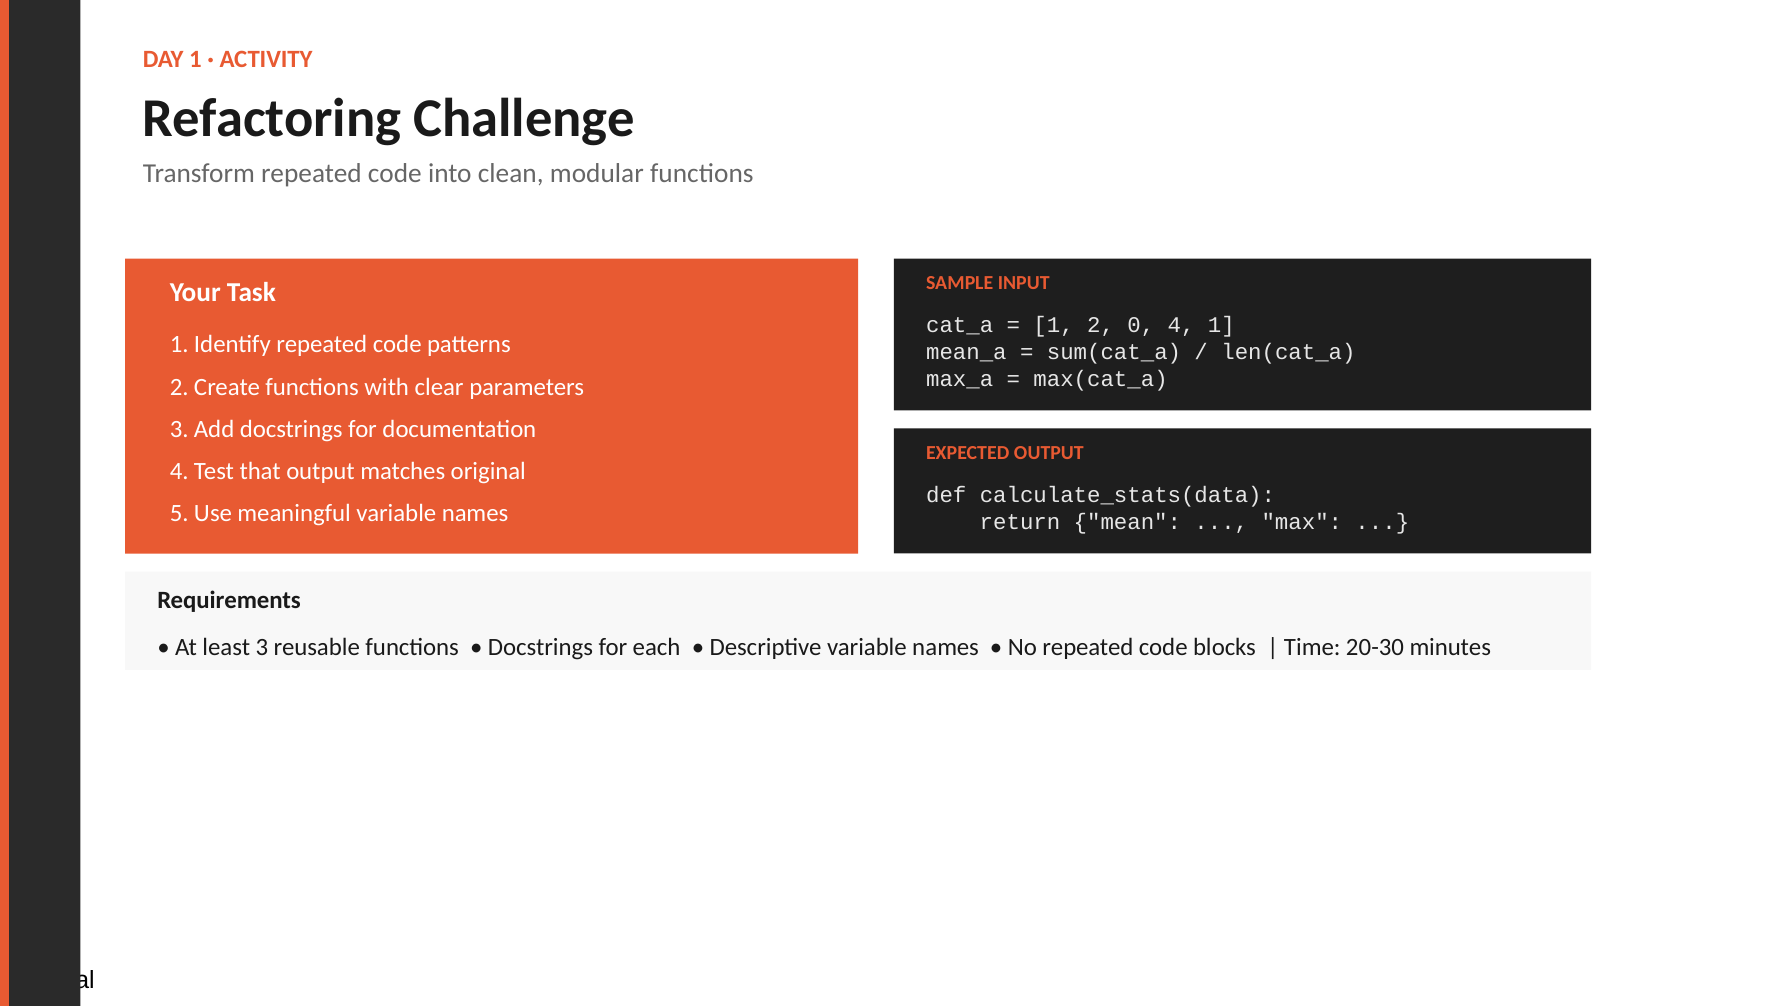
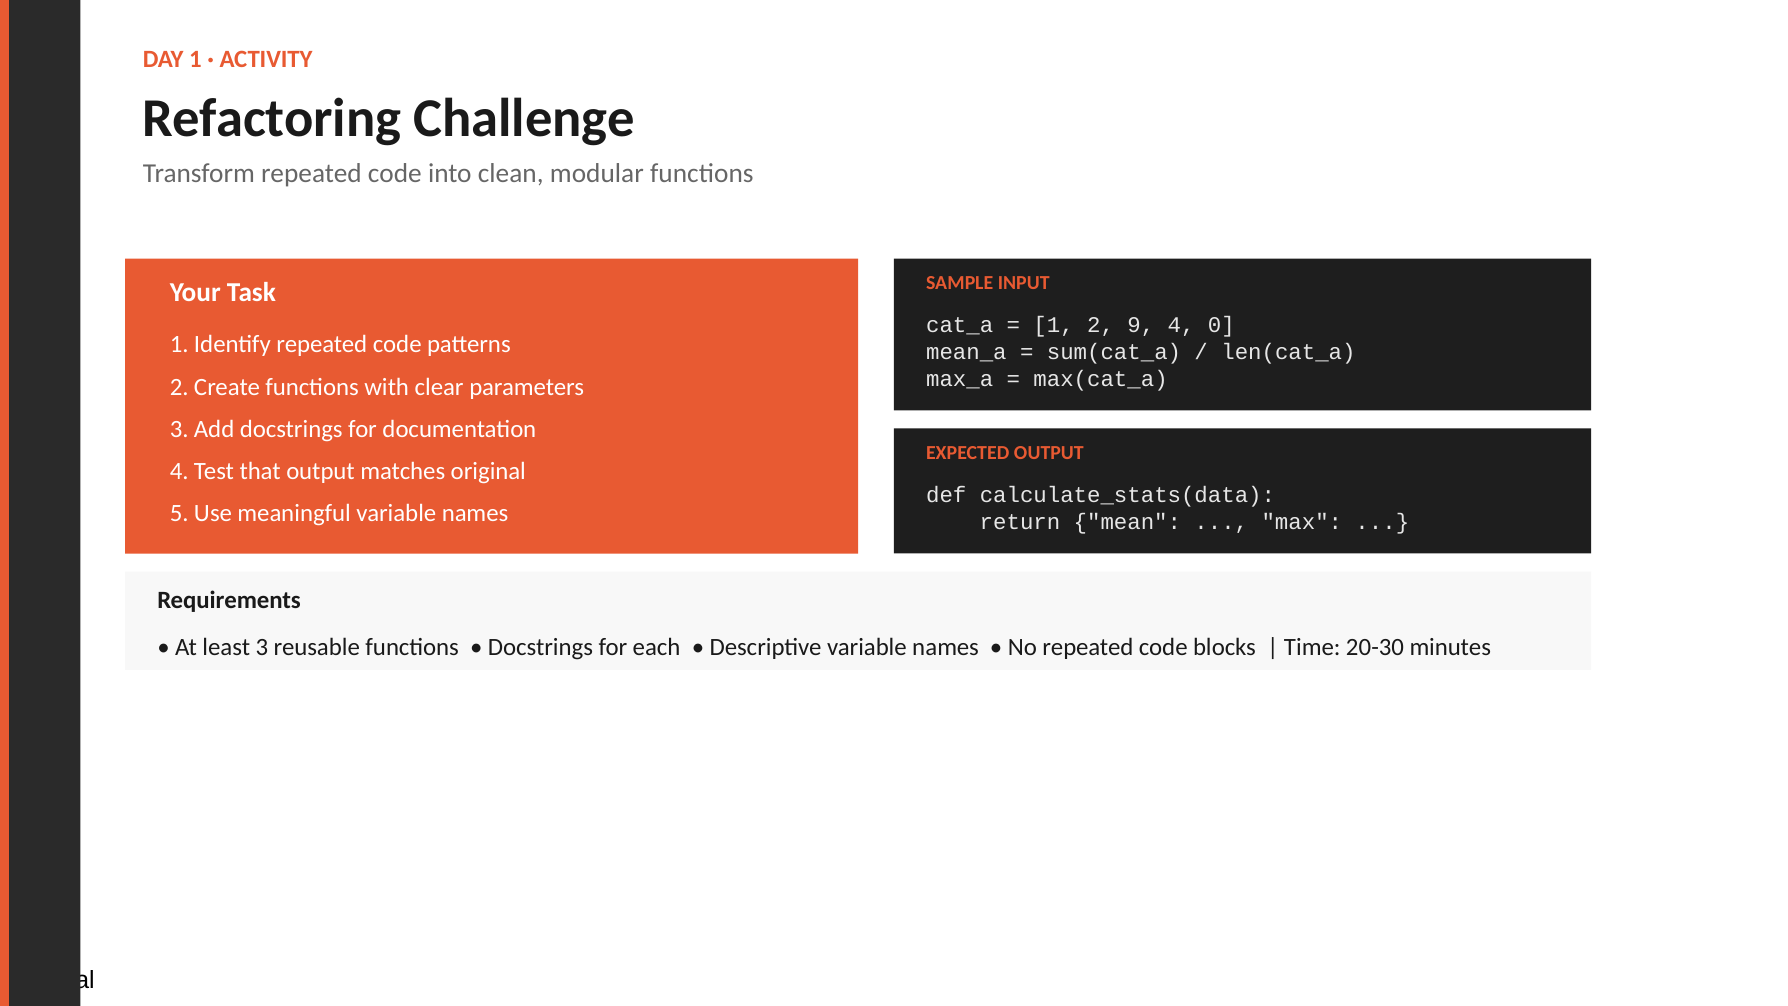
0: 0 -> 9
4 1: 1 -> 0
